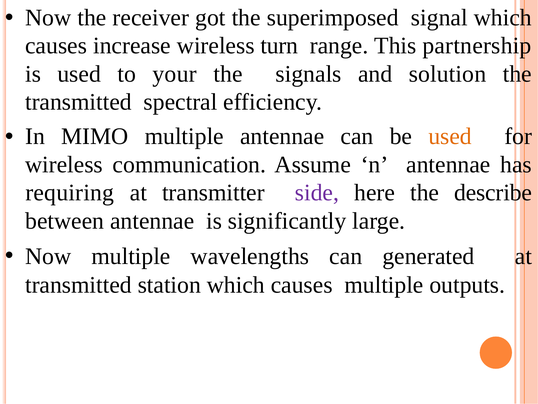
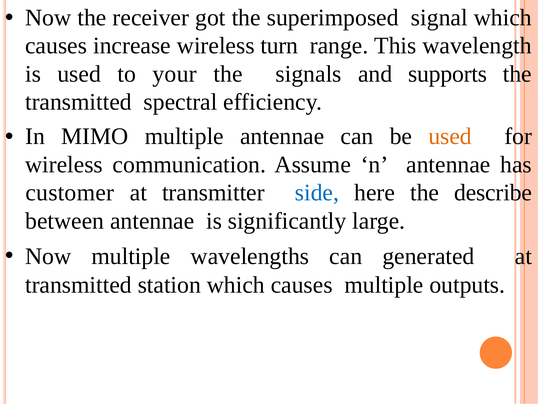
partnership: partnership -> wavelength
solution: solution -> supports
requiring: requiring -> customer
side colour: purple -> blue
